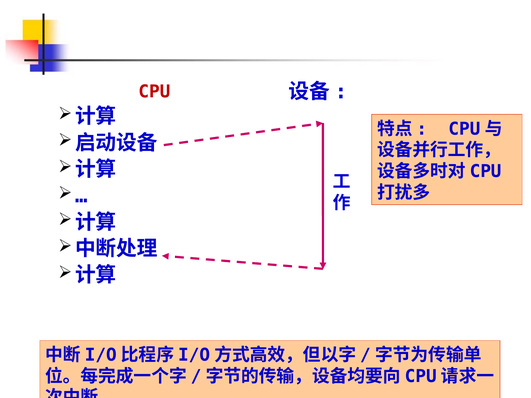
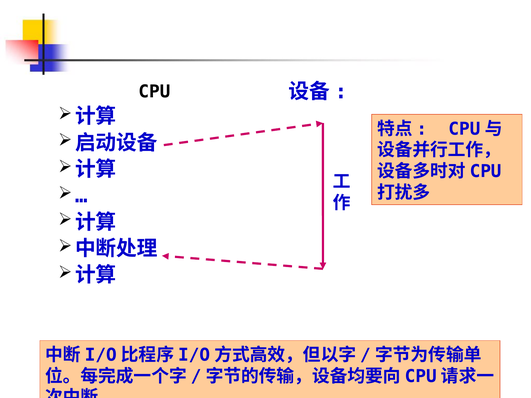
CPU colour: red -> black
